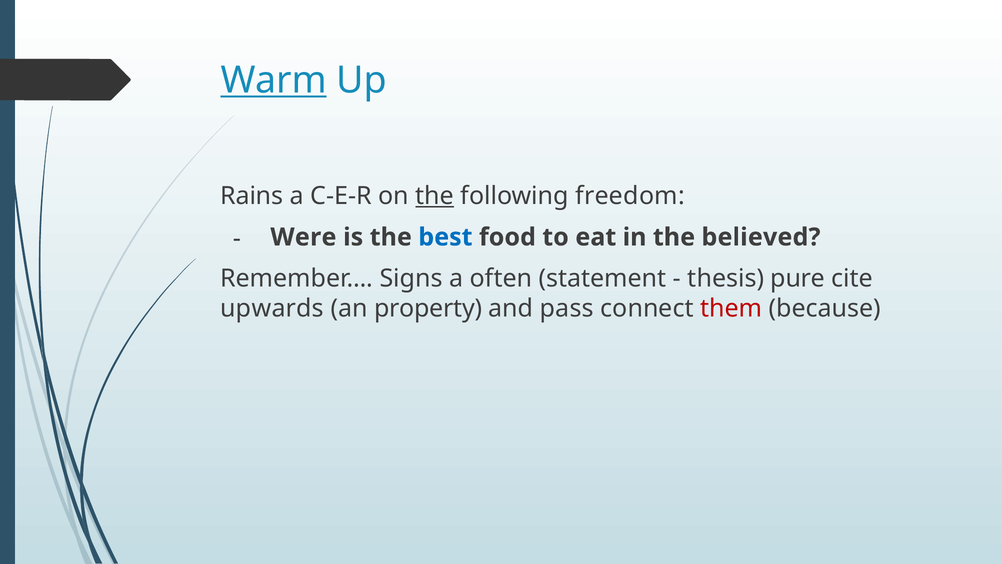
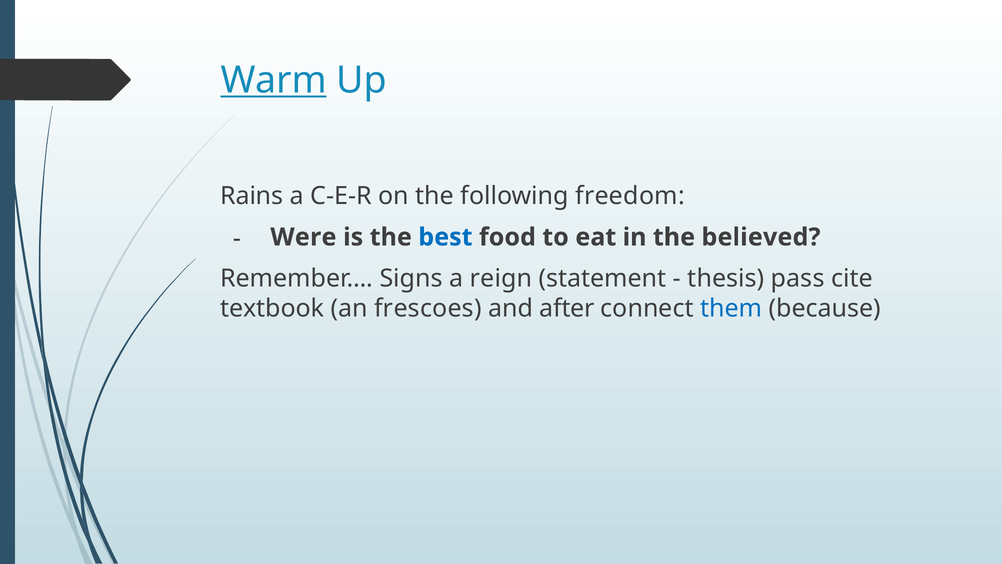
the at (435, 196) underline: present -> none
often: often -> reign
pure: pure -> pass
upwards: upwards -> textbook
property: property -> frescoes
pass: pass -> after
them colour: red -> blue
